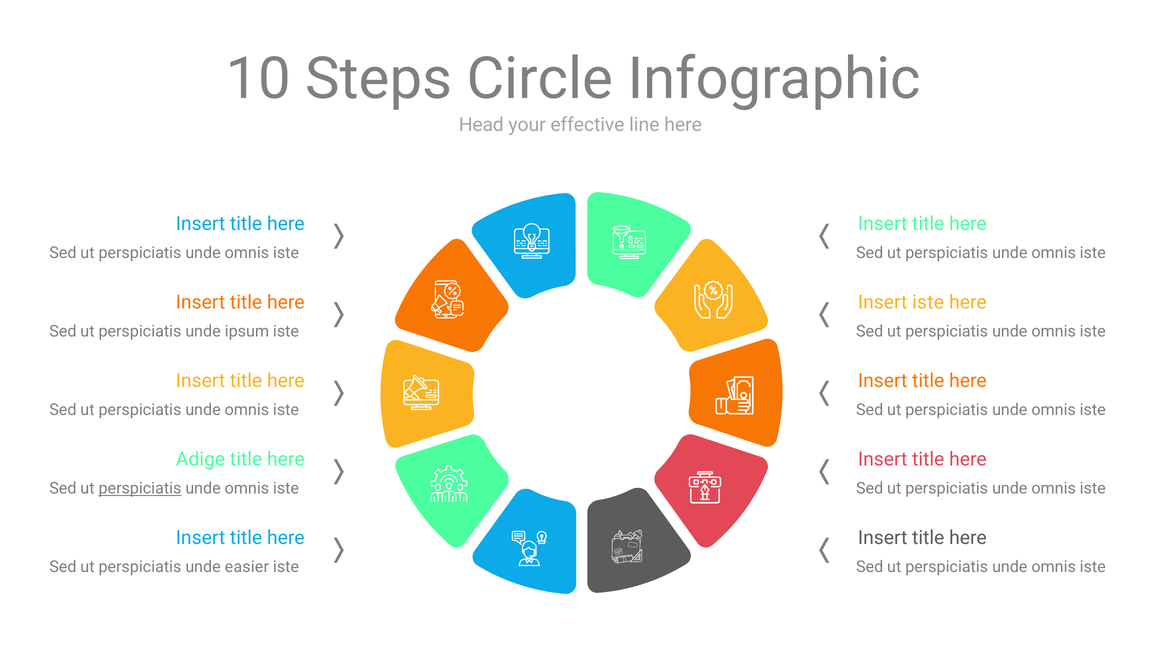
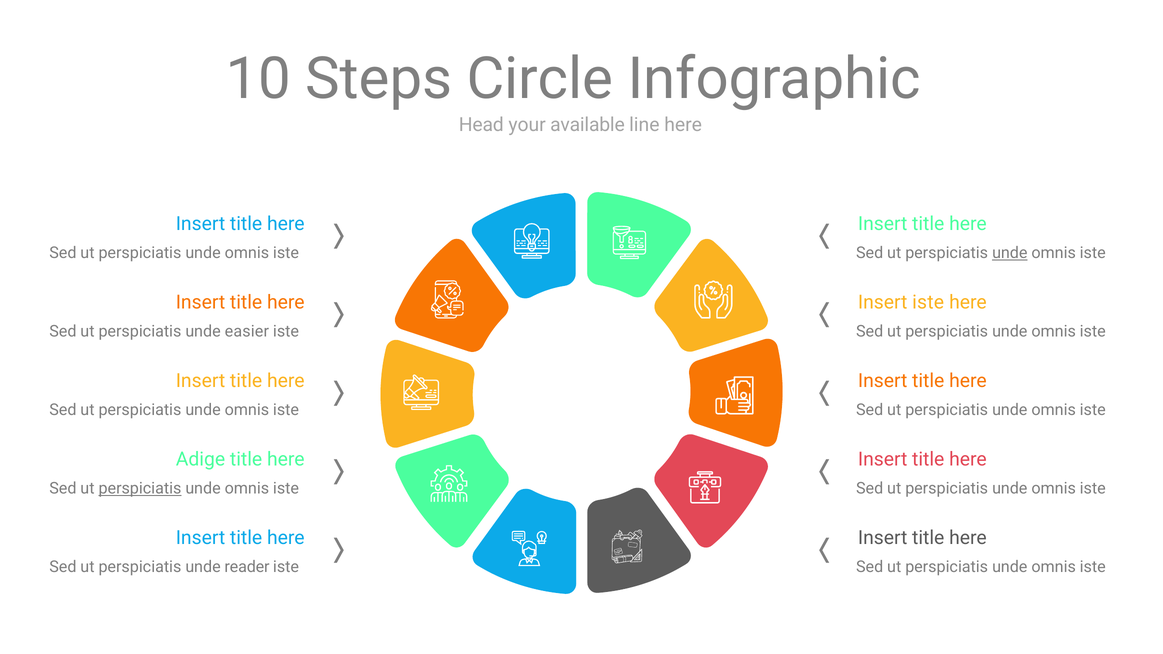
effective: effective -> available
unde at (1010, 253) underline: none -> present
ipsum: ipsum -> easier
easier: easier -> reader
